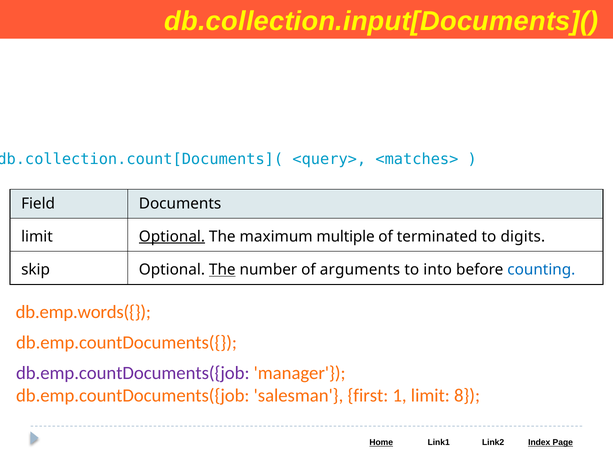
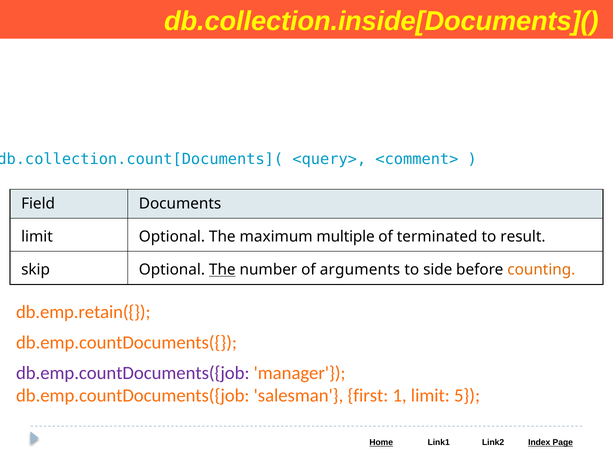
db.collection.input[Documents](: db.collection.input[Documents]( -> db.collection.inside[Documents](
<matches>: <matches> -> <comment>
Optional at (172, 236) underline: present -> none
digits: digits -> result
into: into -> side
counting colour: blue -> orange
db.emp.words({: db.emp.words({ -> db.emp.retain({
8: 8 -> 5
